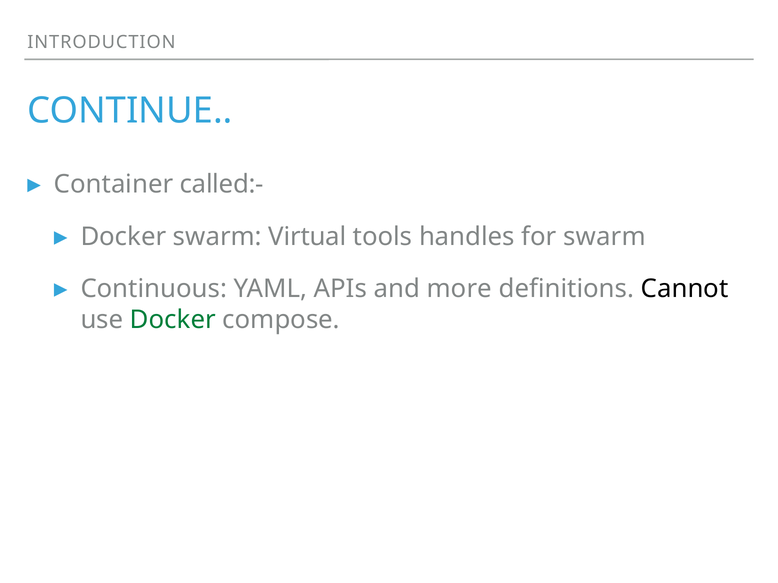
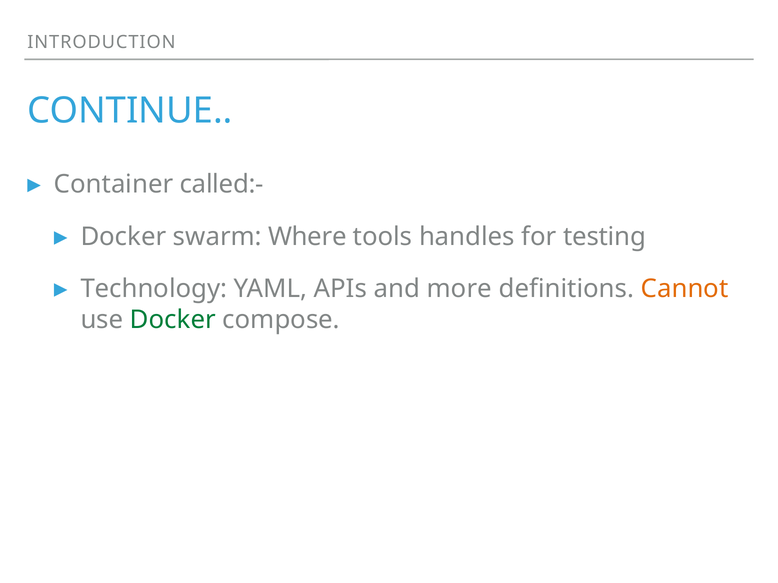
Virtual: Virtual -> Where
for swarm: swarm -> testing
Continuous: Continuous -> Technology
Cannot colour: black -> orange
